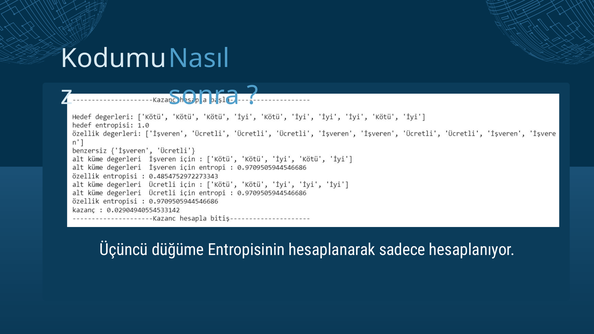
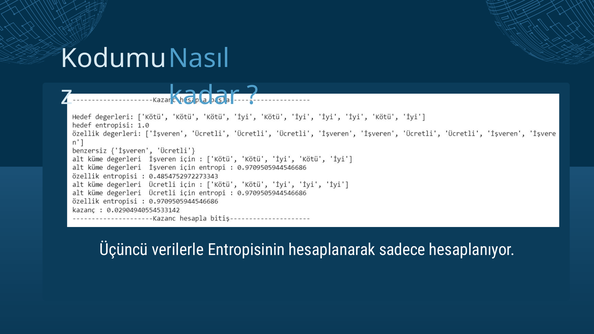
sonra: sonra -> kadar
düğüme: düğüme -> verilerle
